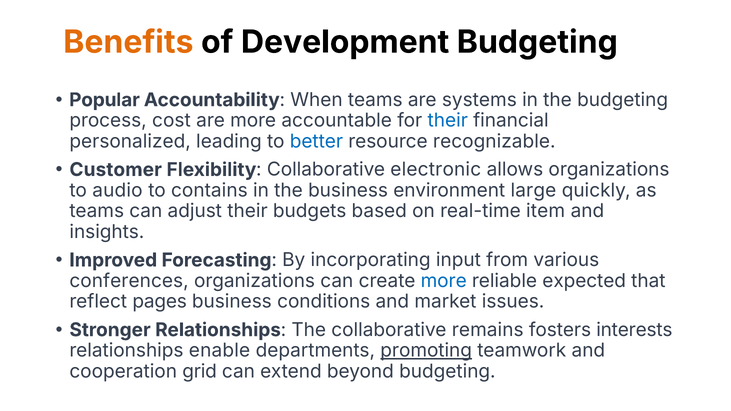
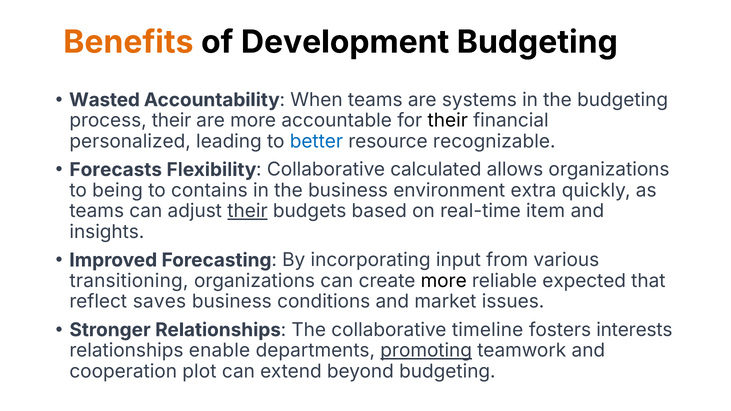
Popular: Popular -> Wasted
process cost: cost -> their
their at (448, 121) colour: blue -> black
Customer: Customer -> Forecasts
electronic: electronic -> calculated
audio: audio -> being
large: large -> extra
their at (247, 211) underline: none -> present
conferences: conferences -> transitioning
more at (444, 281) colour: blue -> black
pages: pages -> saves
remains: remains -> timeline
grid: grid -> plot
